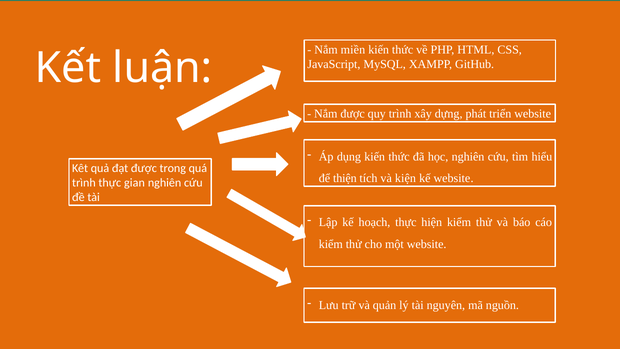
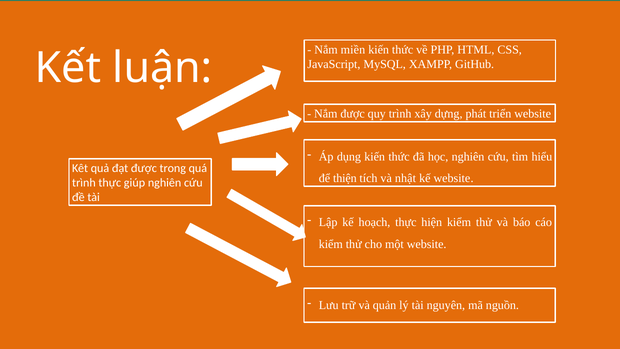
kiện: kiện -> nhật
gian: gian -> giúp
